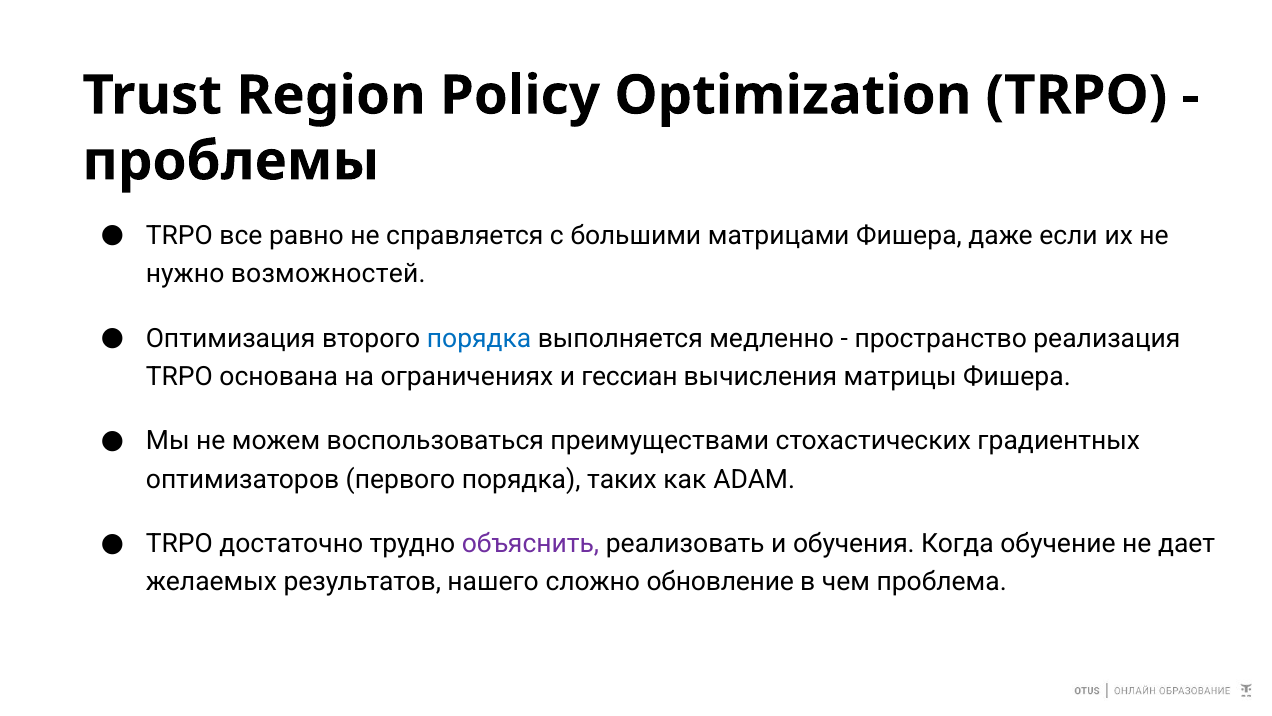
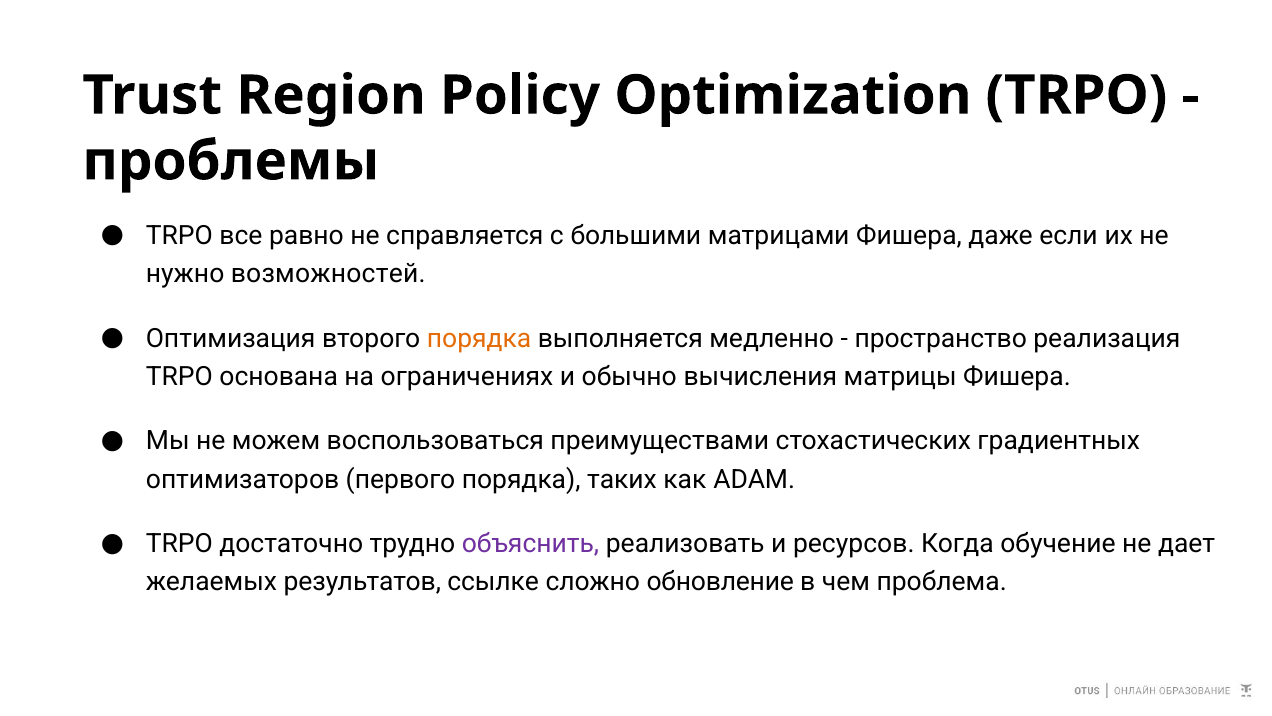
порядка at (479, 338) colour: blue -> orange
гессиан: гессиан -> обычно
обучения: обучения -> ресурсов
нашего: нашего -> ссылке
